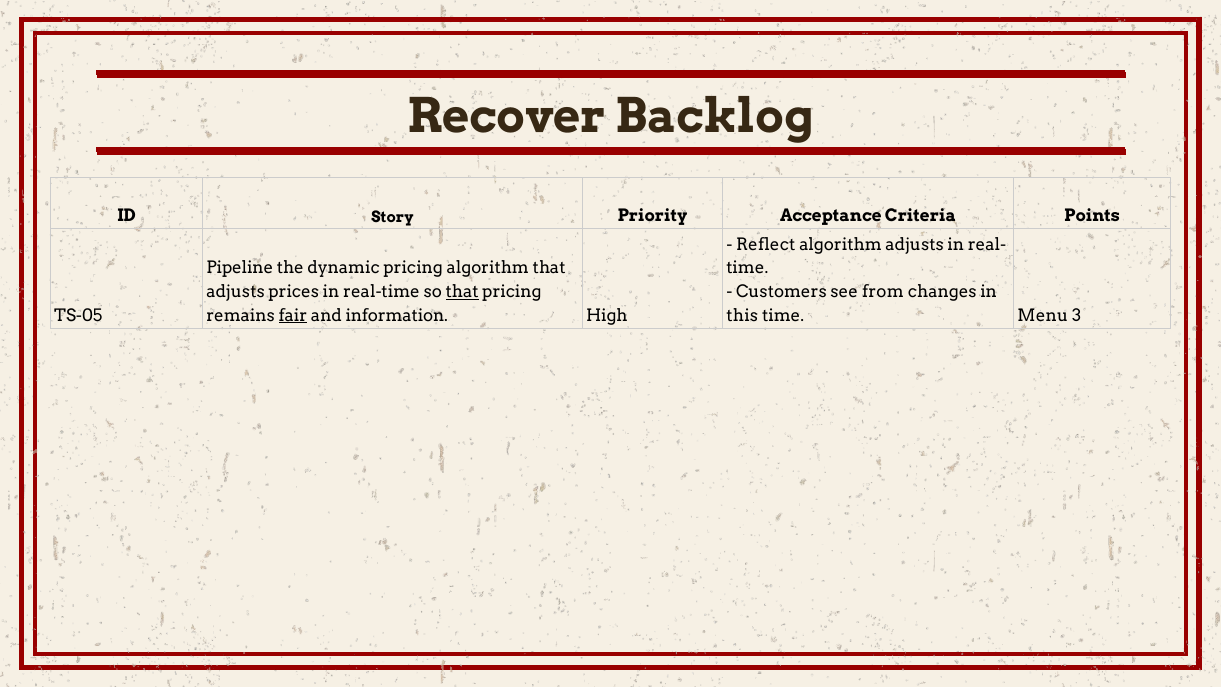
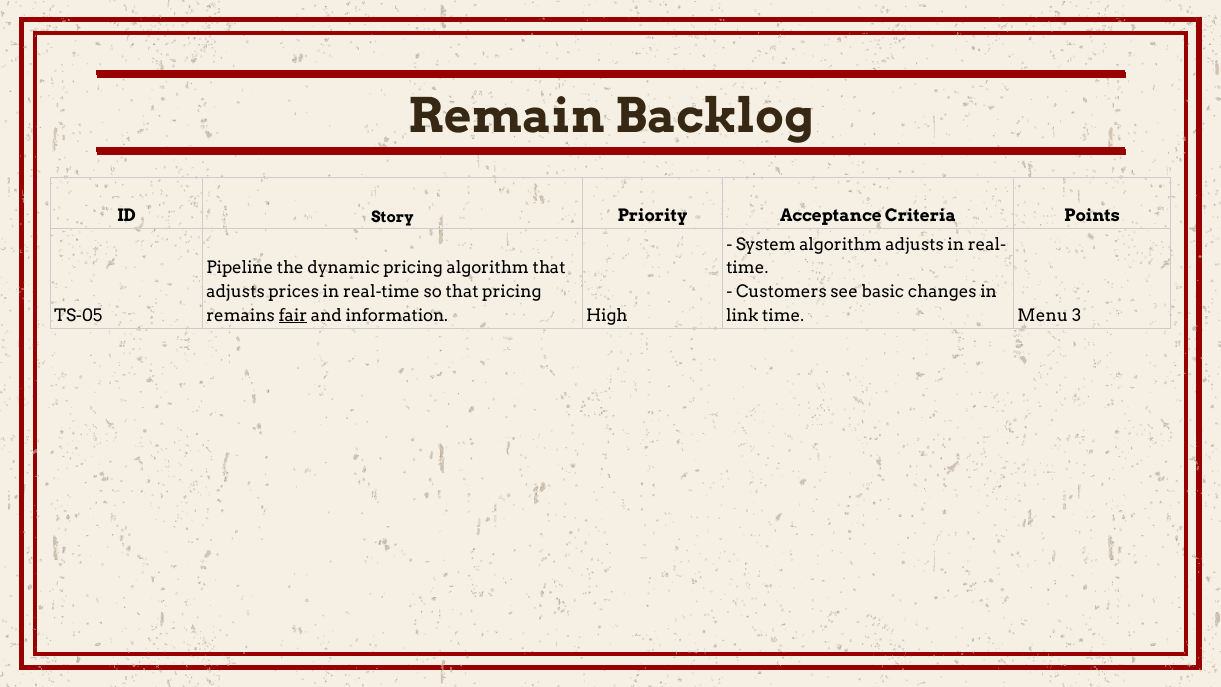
Recover: Recover -> Remain
Reflect: Reflect -> System
that at (462, 292) underline: present -> none
from: from -> basic
this: this -> link
